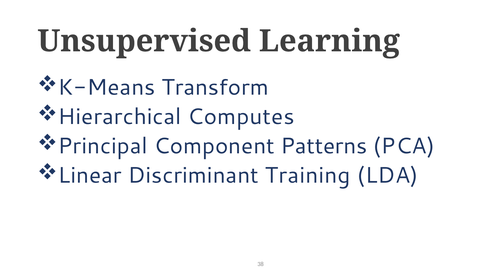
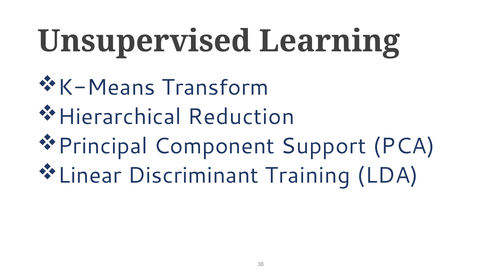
Computes: Computes -> Reduction
Patterns: Patterns -> Support
